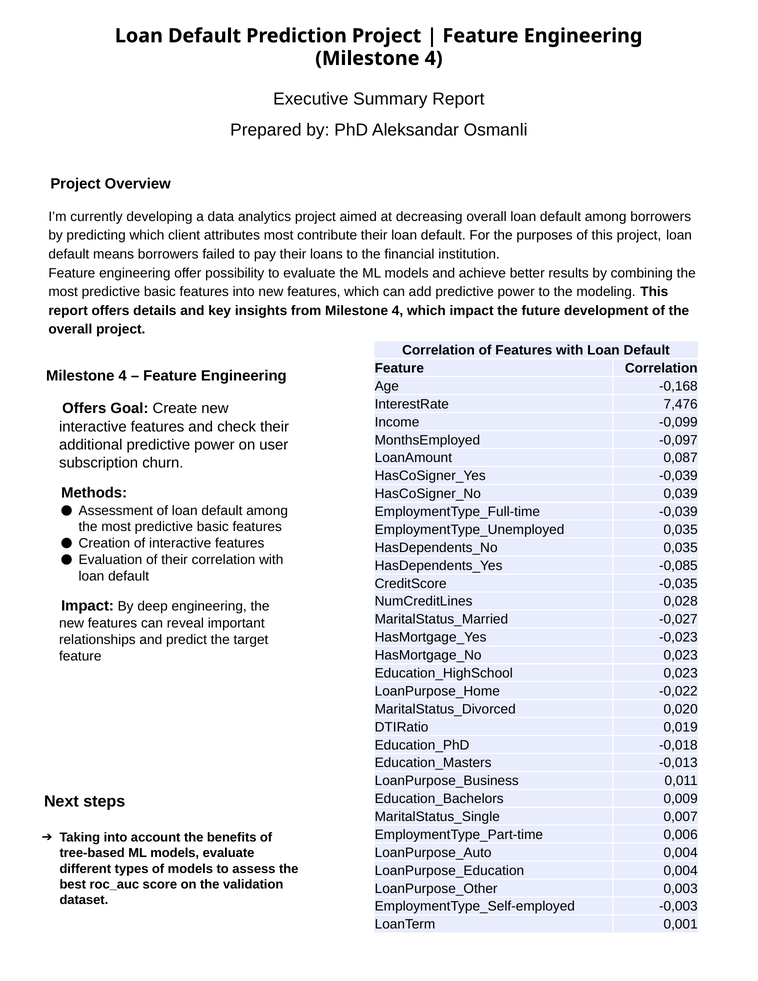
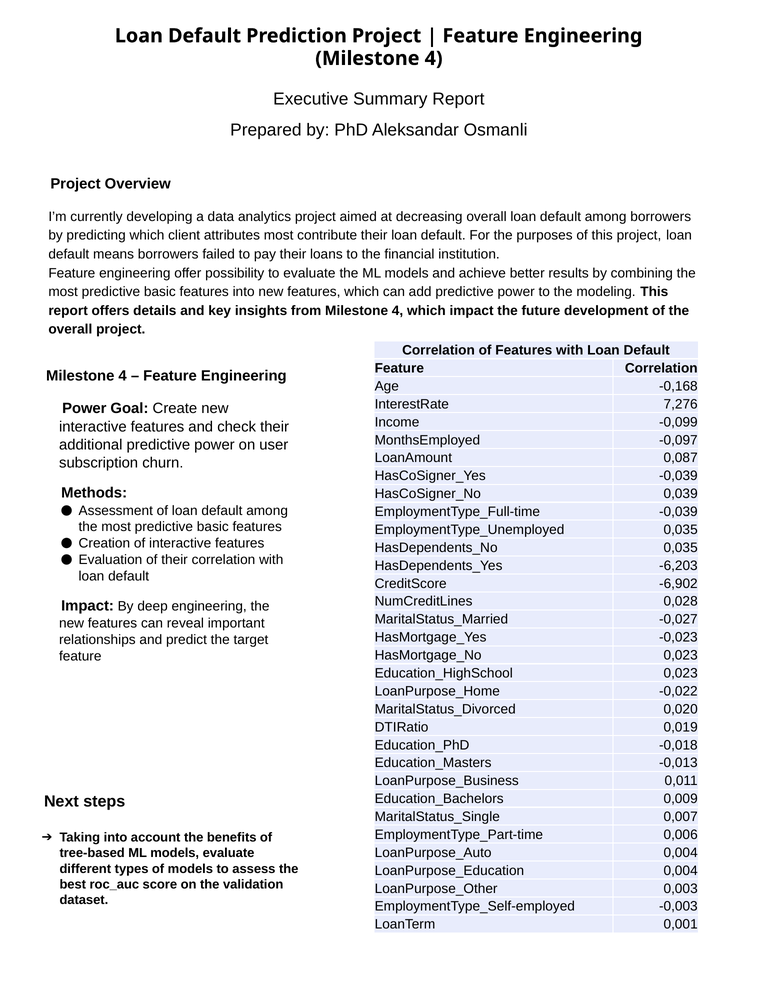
7,476: 7,476 -> 7,276
Offers at (84, 408): Offers -> Power
-0,085: -0,085 -> -6,203
-0,035: -0,035 -> -6,902
